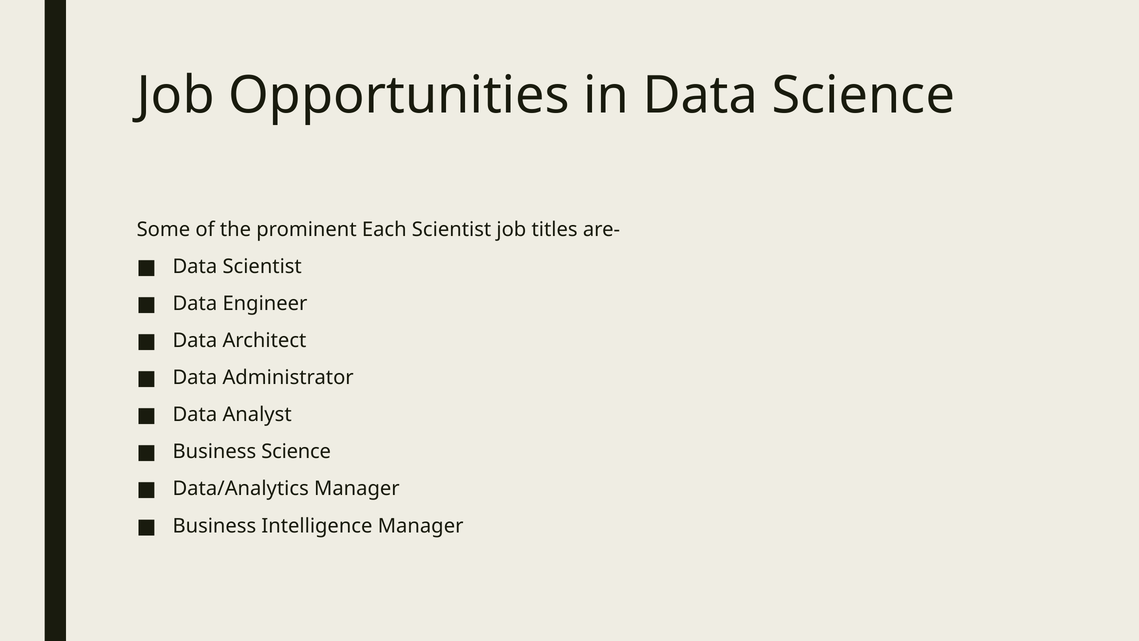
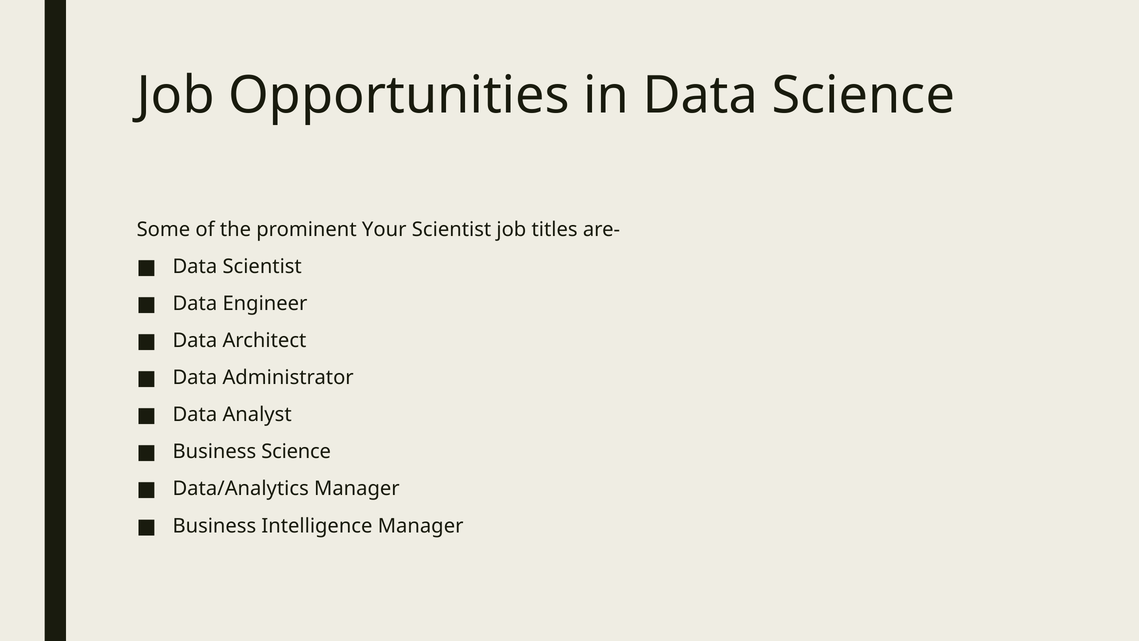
Each: Each -> Your
